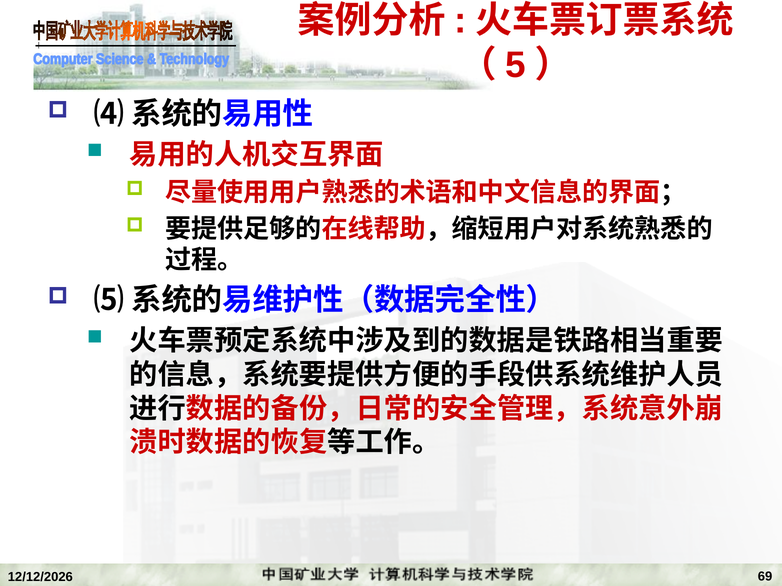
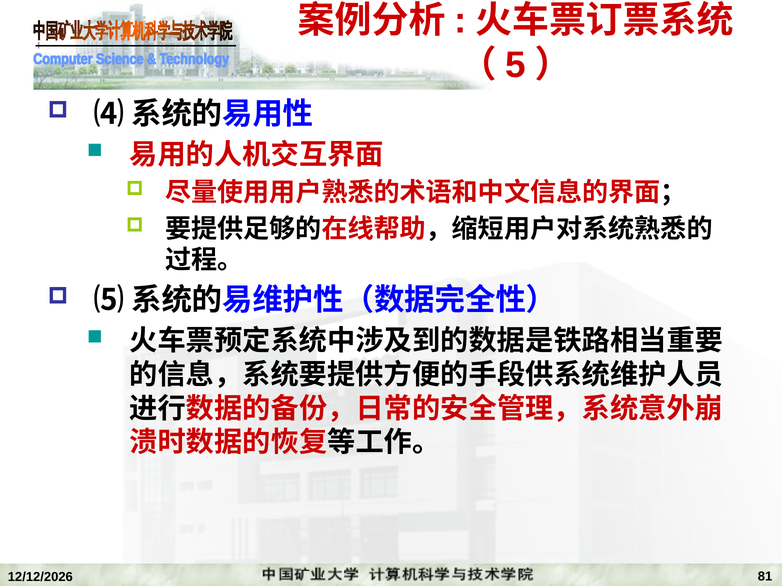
69: 69 -> 81
